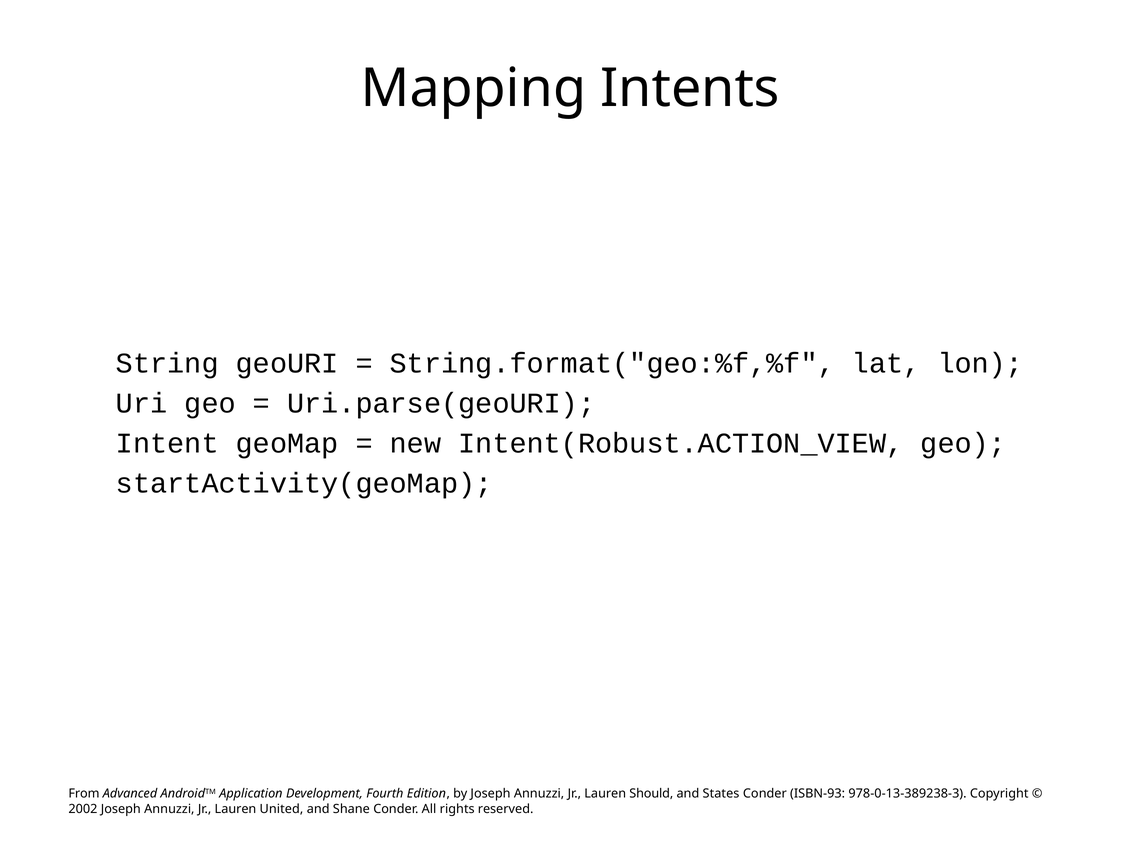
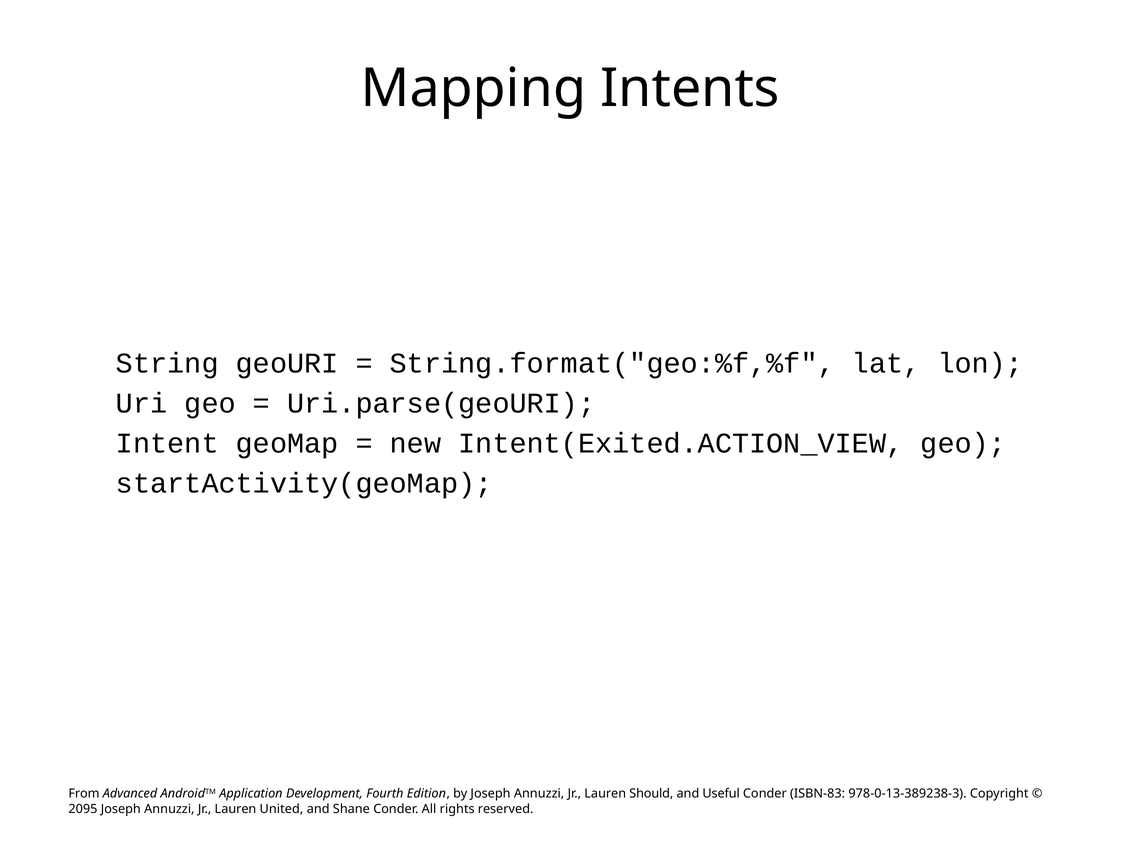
Intent(Robust.ACTION_VIEW: Intent(Robust.ACTION_VIEW -> Intent(Exited.ACTION_VIEW
States: States -> Useful
ISBN-93: ISBN-93 -> ISBN-83
2002: 2002 -> 2095
